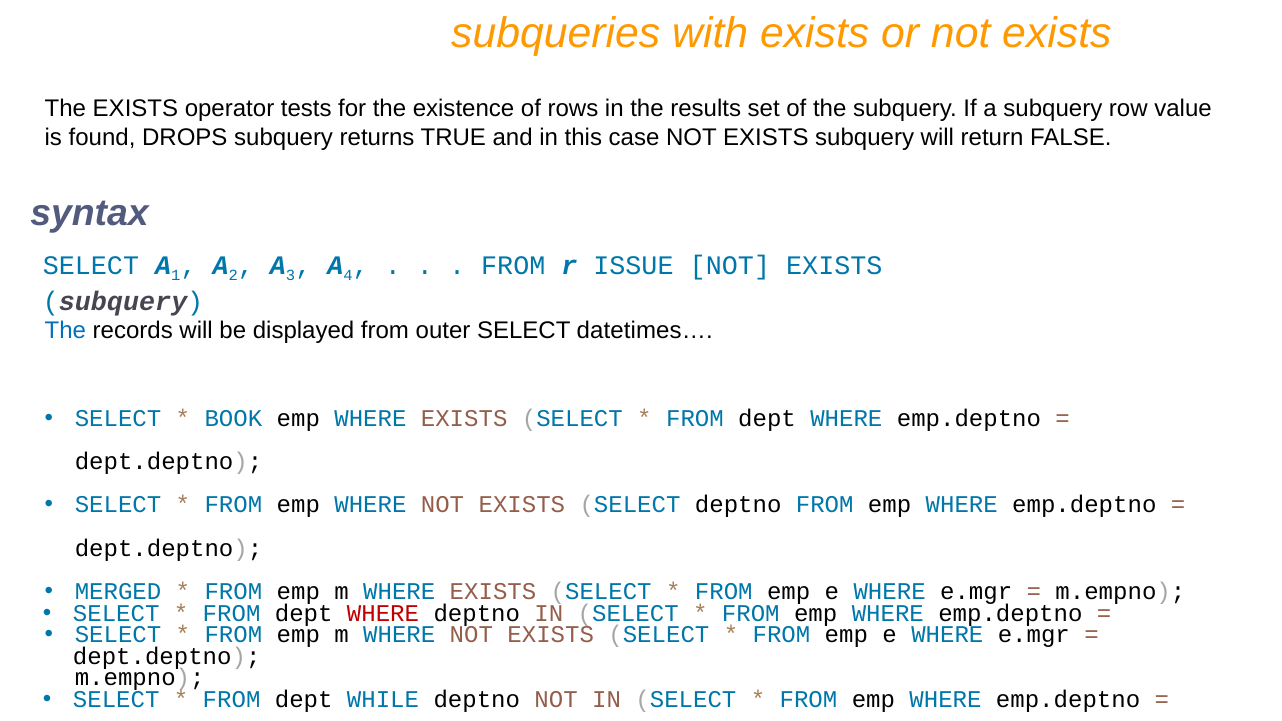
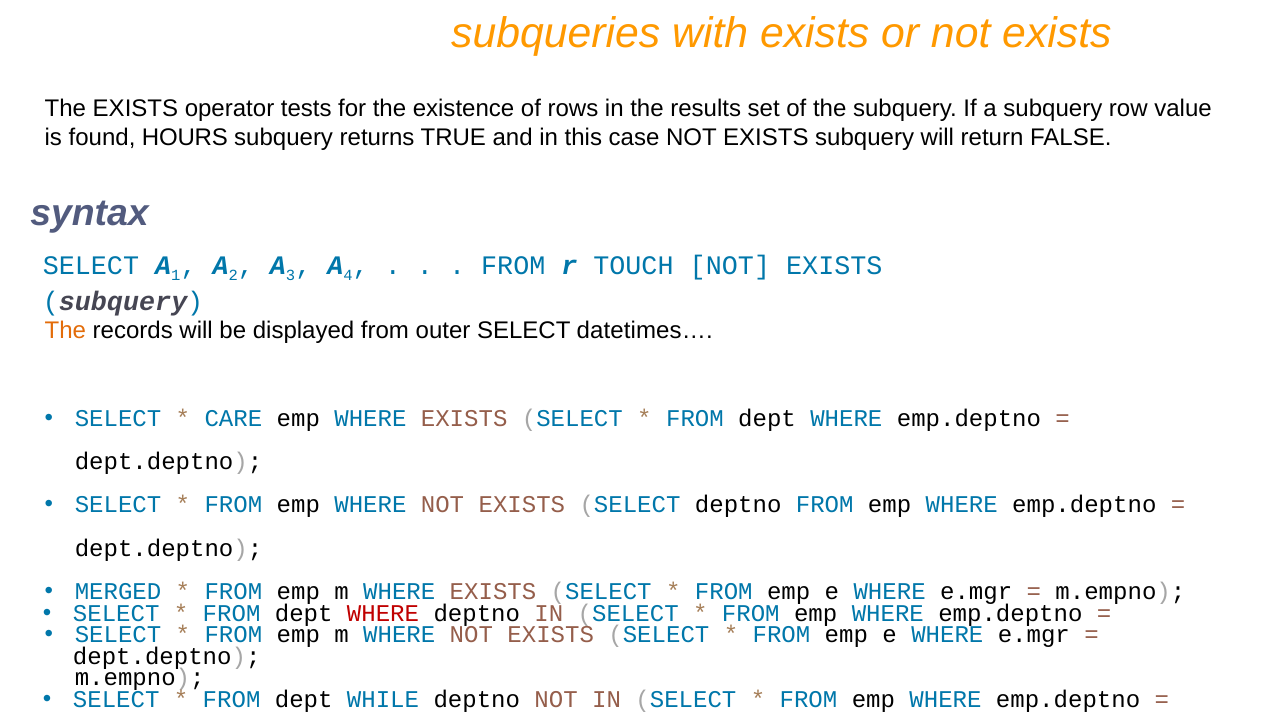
DROPS: DROPS -> HOURS
ISSUE: ISSUE -> TOUCH
The at (65, 330) colour: blue -> orange
BOOK: BOOK -> CARE
